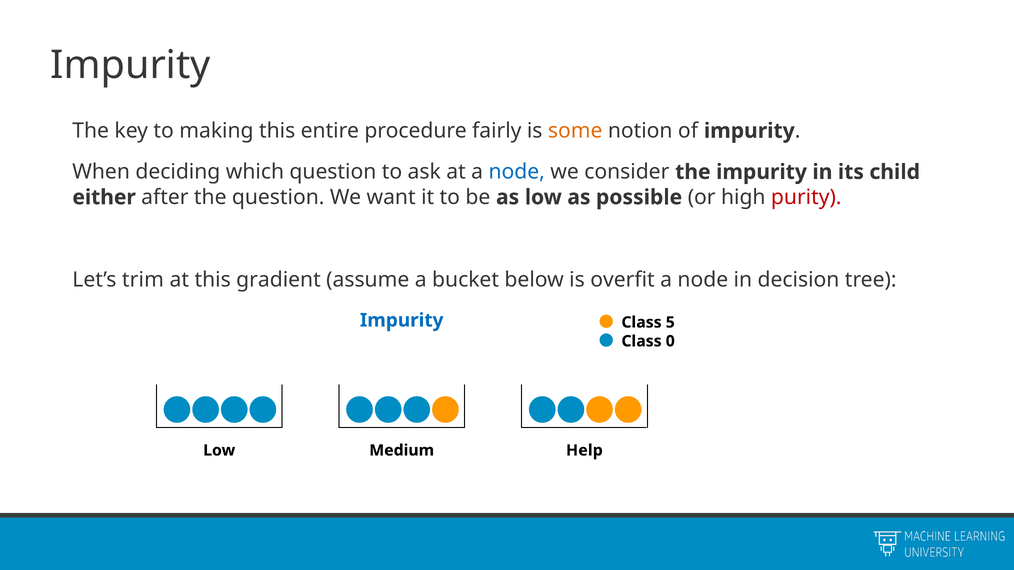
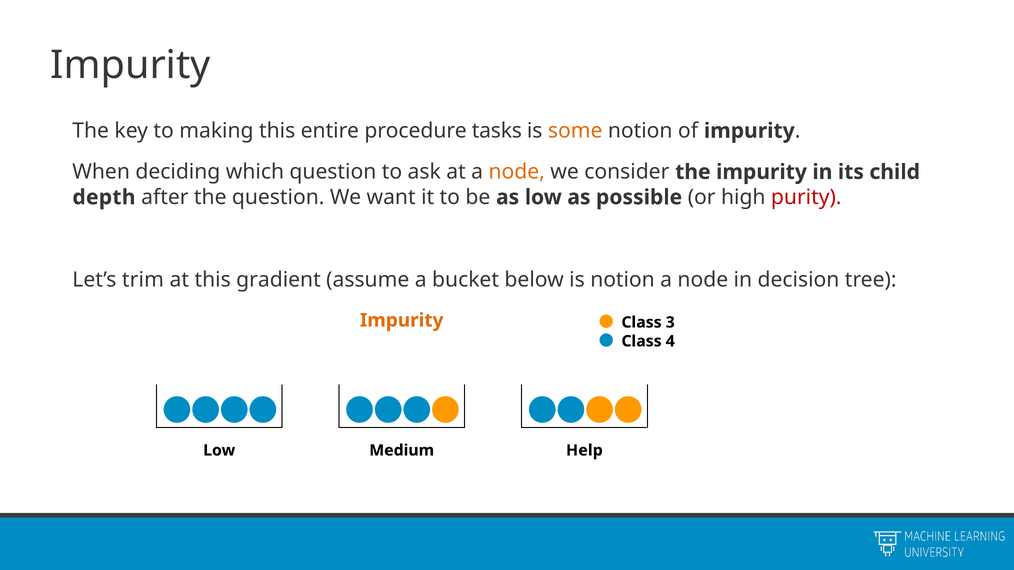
fairly: fairly -> tasks
node at (517, 172) colour: blue -> orange
either: either -> depth
is overfit: overfit -> notion
Impurity at (402, 321) colour: blue -> orange
5: 5 -> 3
0: 0 -> 4
